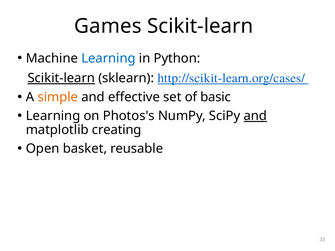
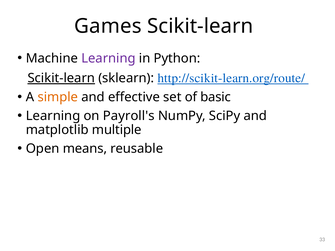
Learning at (108, 58) colour: blue -> purple
http://scikit-learn.org/cases/: http://scikit-learn.org/cases/ -> http://scikit-learn.org/route/
Photos's: Photos's -> Payroll's
and at (255, 116) underline: present -> none
creating: creating -> multiple
basket: basket -> means
